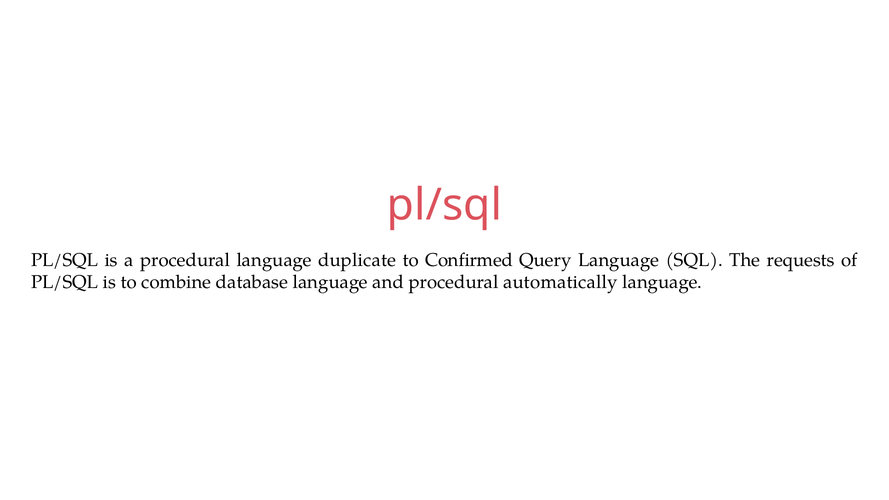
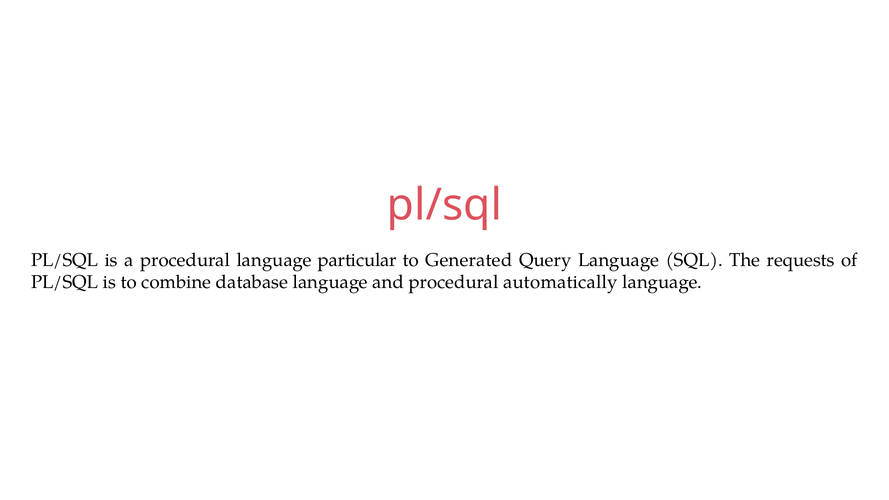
duplicate: duplicate -> particular
Confirmed: Confirmed -> Generated
